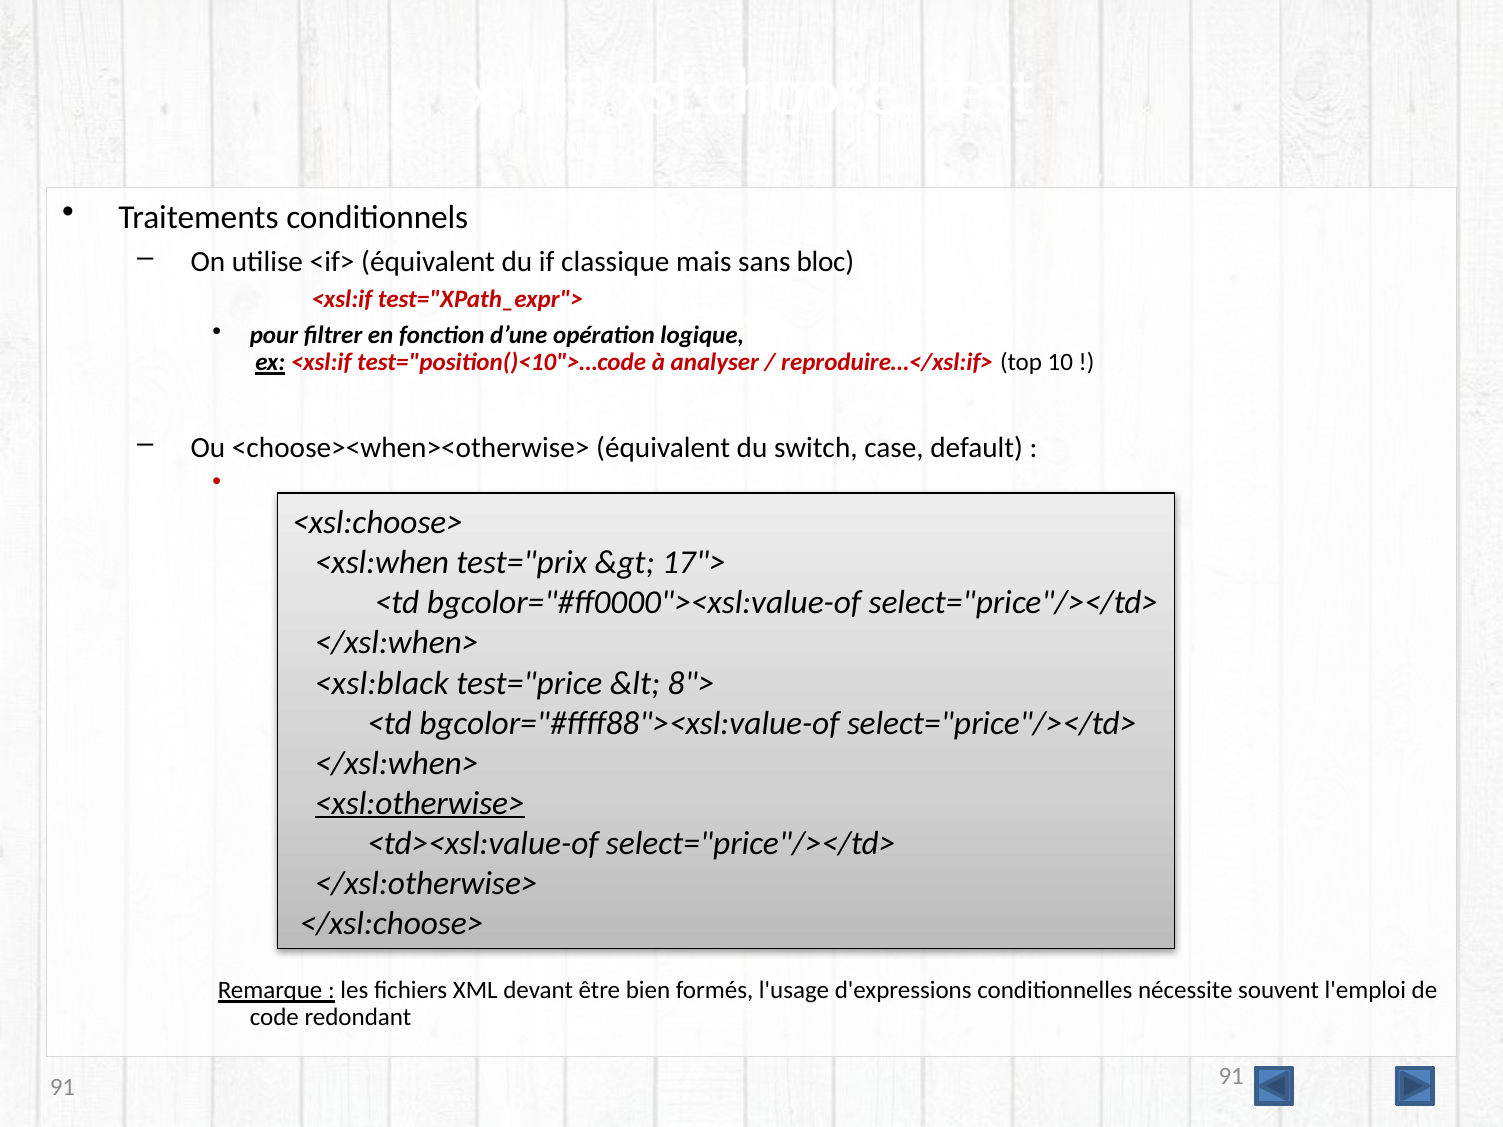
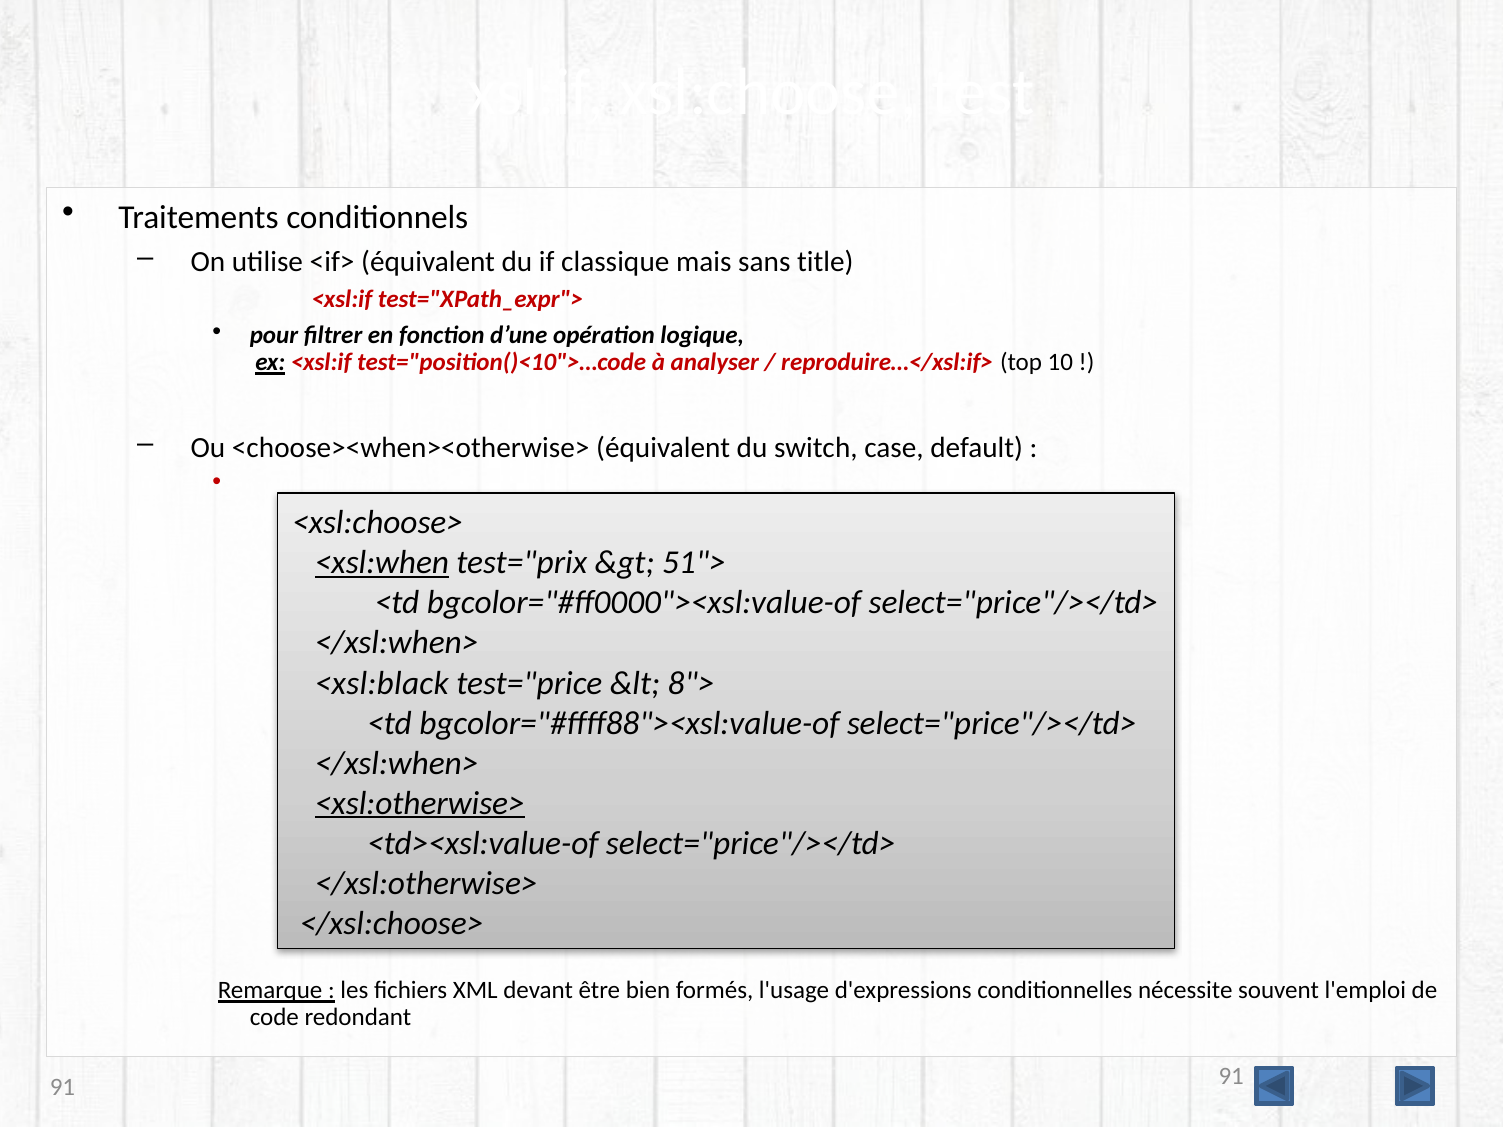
bloc: bloc -> title
<xsl:when underline: none -> present
17">: 17"> -> 51">
